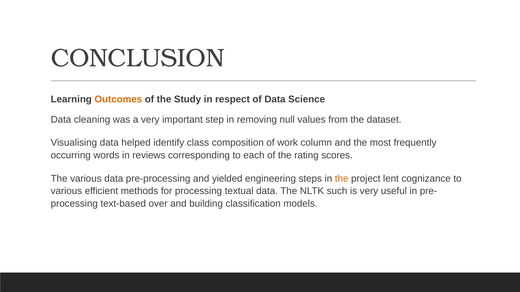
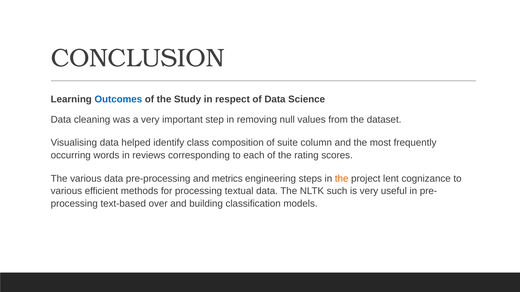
Outcomes colour: orange -> blue
work: work -> suite
yielded: yielded -> metrics
